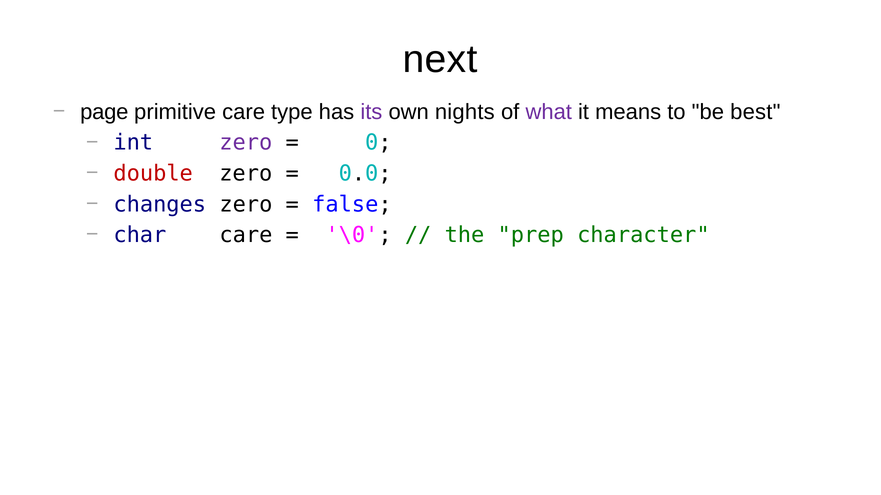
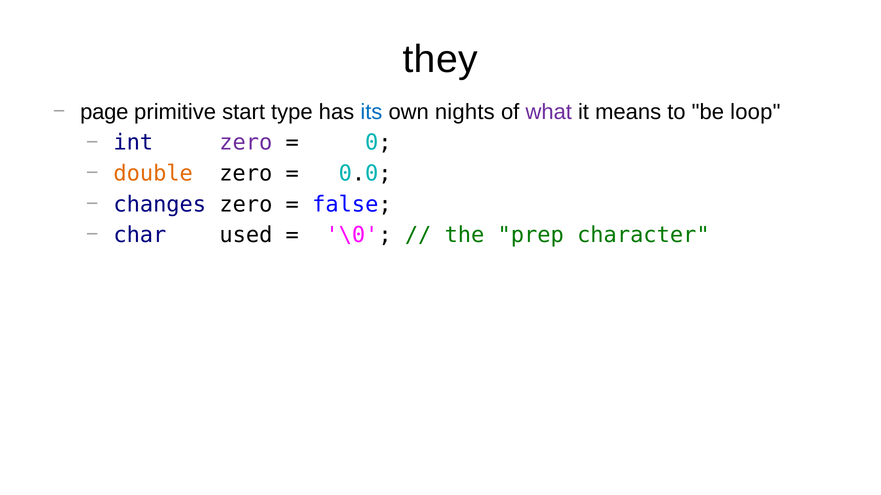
next: next -> they
primitive care: care -> start
its colour: purple -> blue
best: best -> loop
double colour: red -> orange
char care: care -> used
